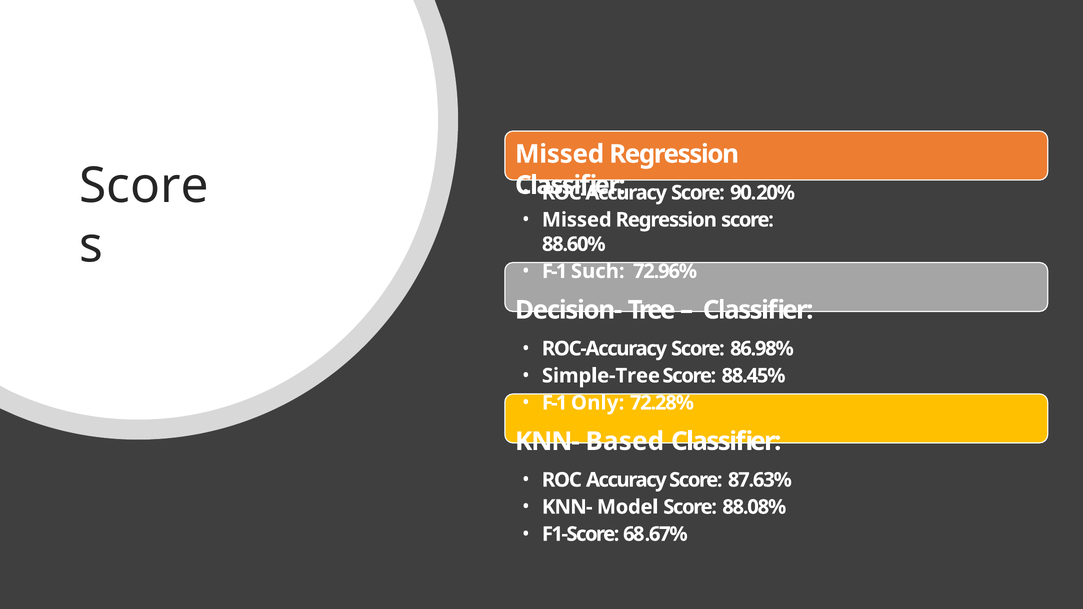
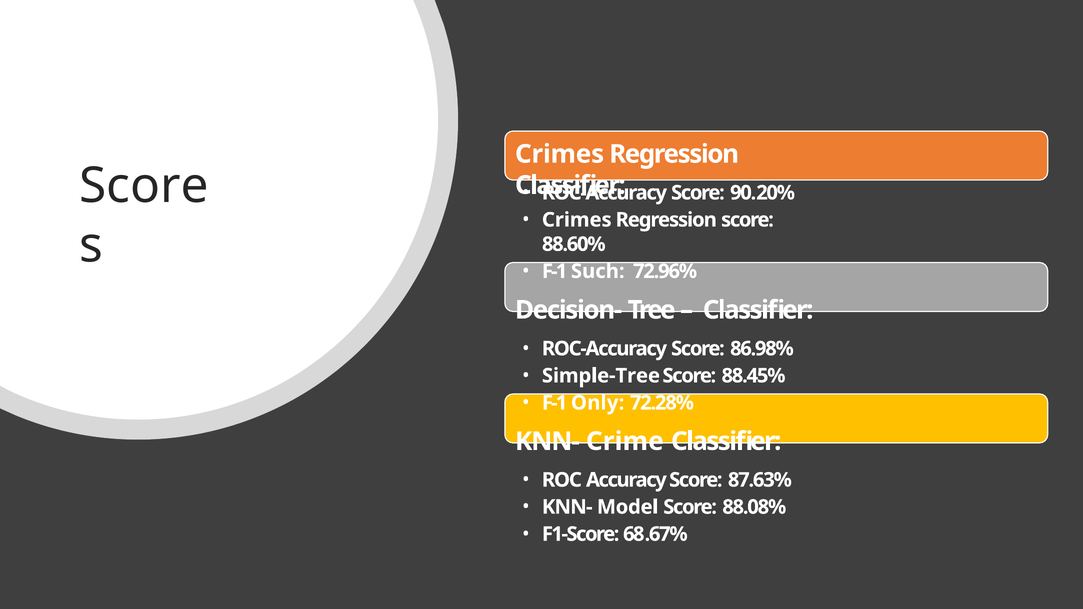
Missed at (560, 154): Missed -> Crimes
Missed at (577, 220): Missed -> Crimes
Based: Based -> Crime
